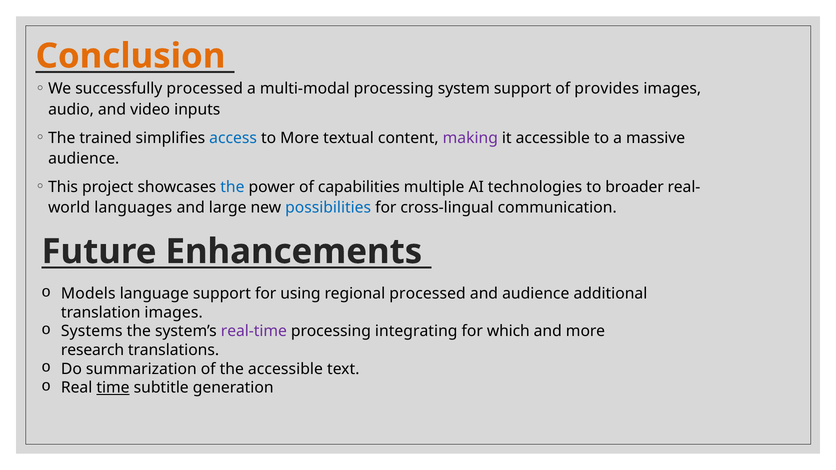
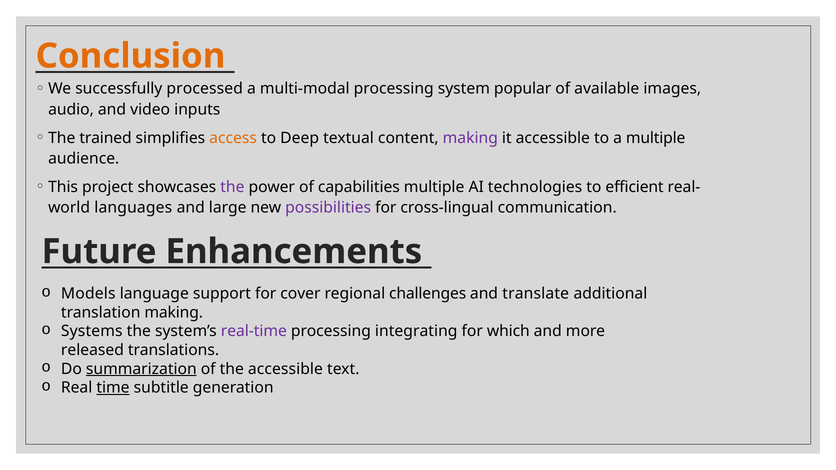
system support: support -> popular
provides: provides -> available
access colour: blue -> orange
to More: More -> Deep
a massive: massive -> multiple
the at (232, 187) colour: blue -> purple
broader: broader -> efficient
possibilities colour: blue -> purple
using: using -> cover
regional processed: processed -> challenges
and audience: audience -> translate
translation images: images -> making
research: research -> released
summarization underline: none -> present
